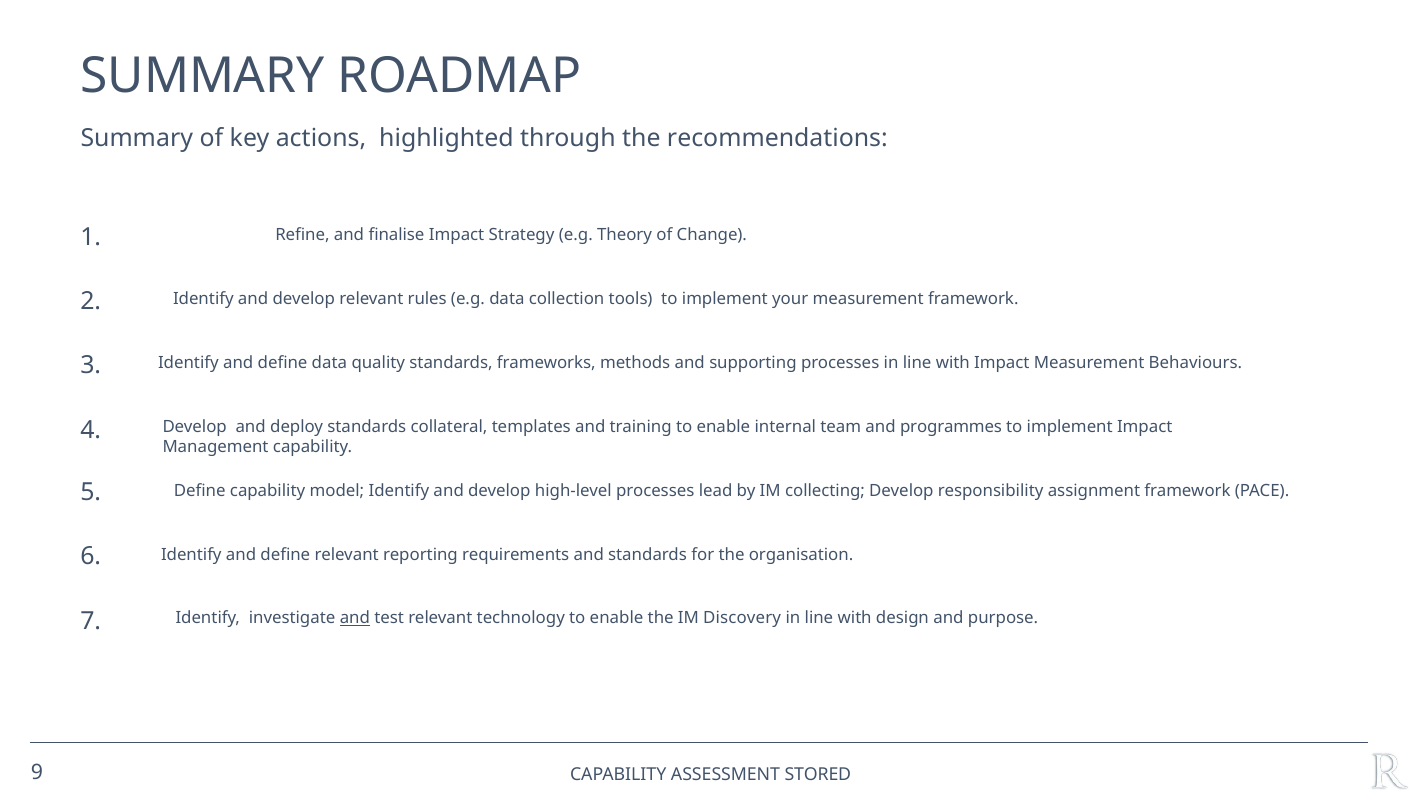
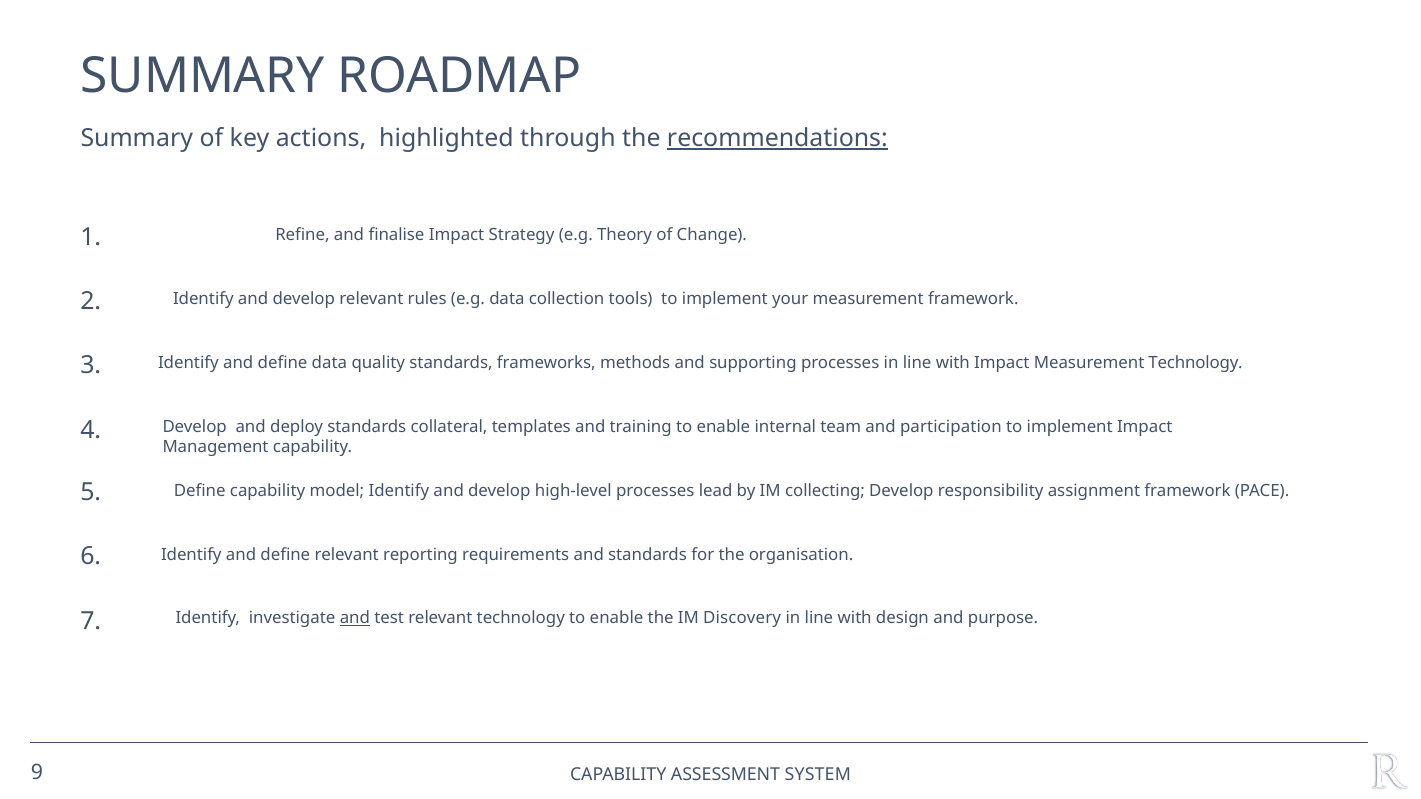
recommendations underline: none -> present
Measurement Behaviours: Behaviours -> Technology
programmes: programmes -> participation
STORED: STORED -> SYSTEM
